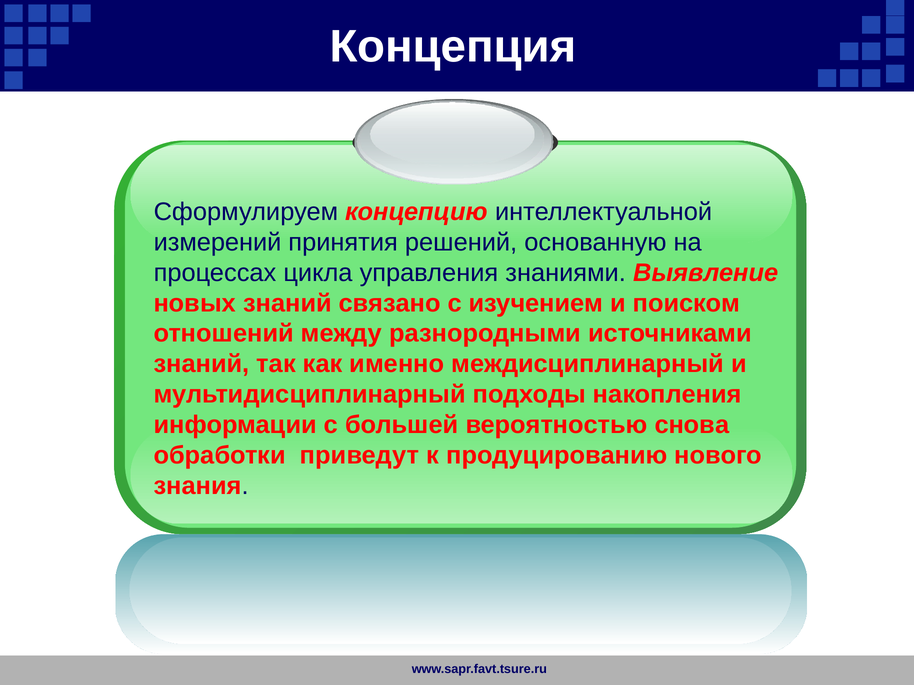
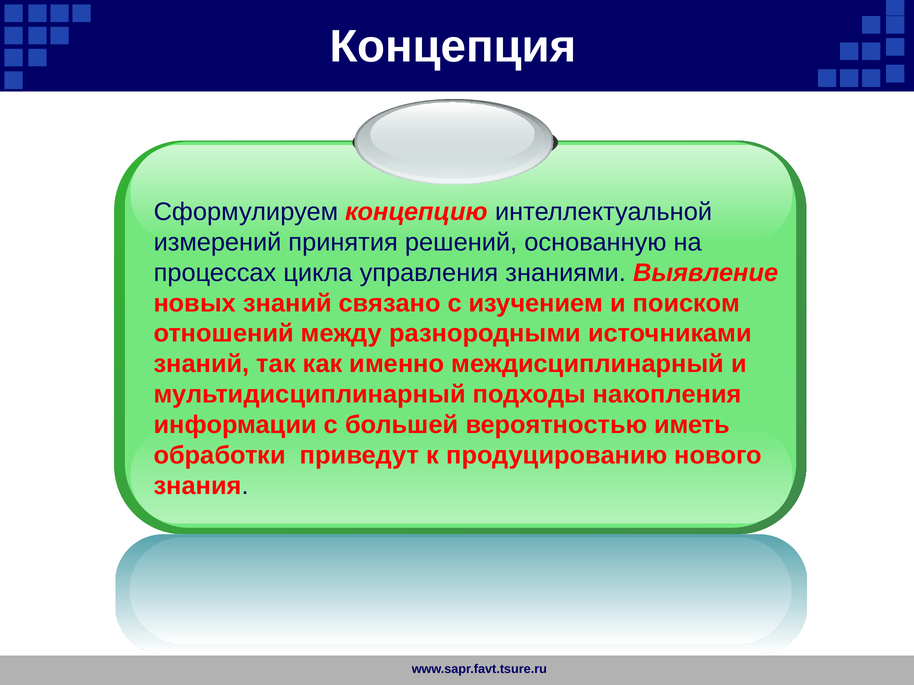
снова: снова -> иметь
